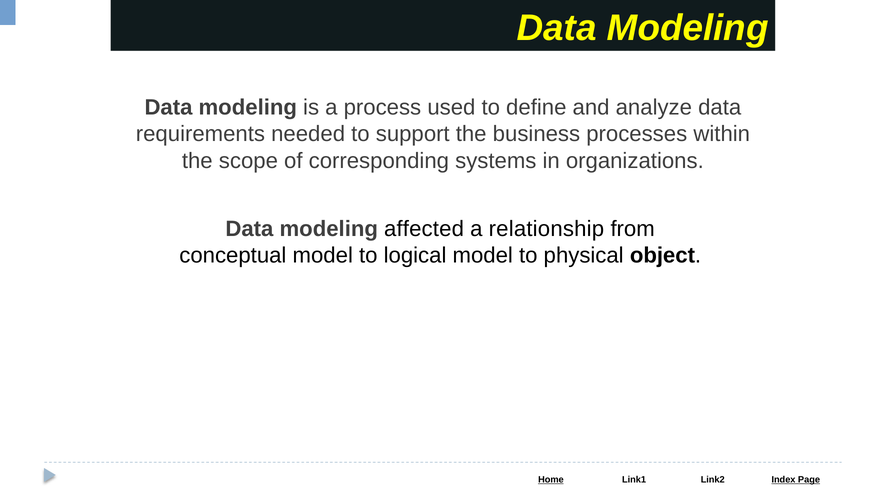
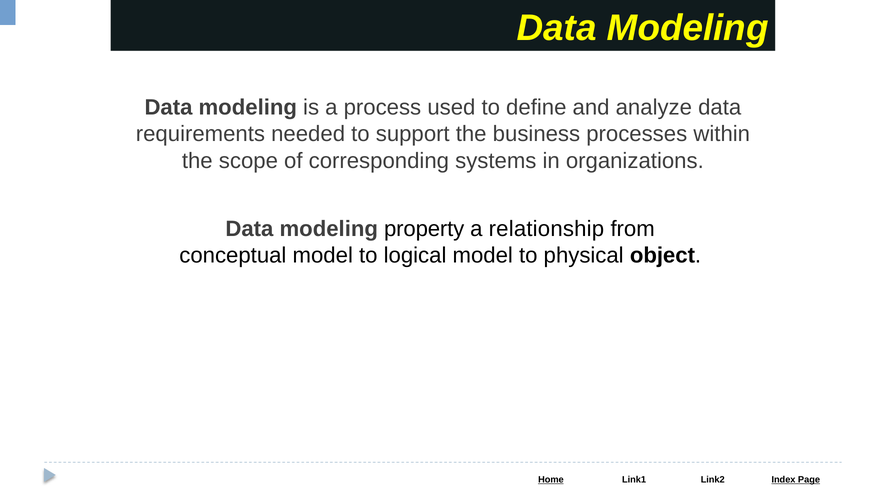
affected: affected -> property
